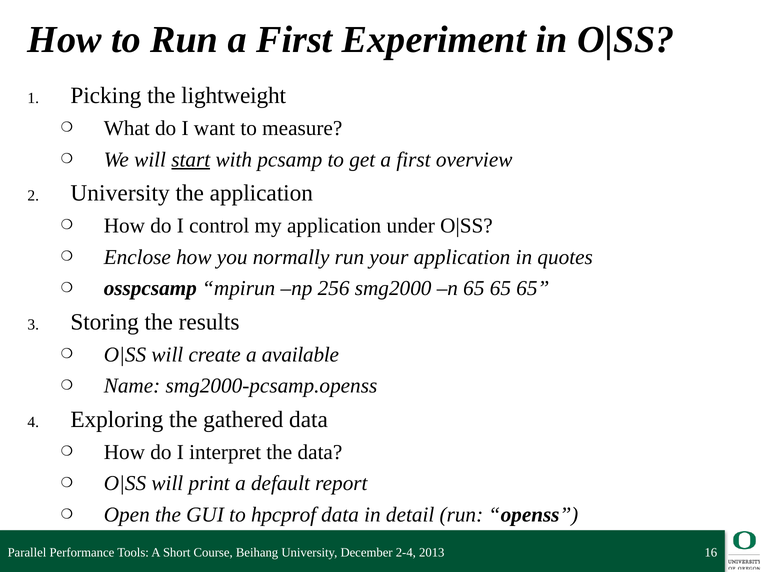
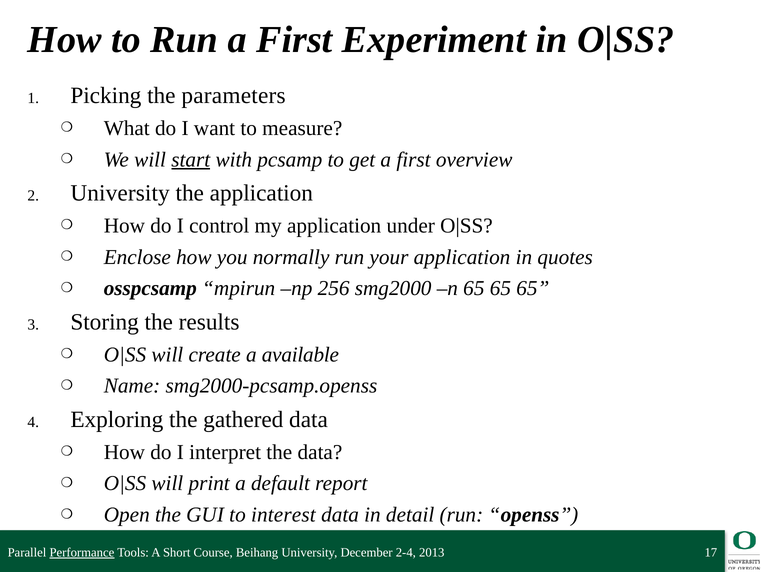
lightweight: lightweight -> parameters
hpcprof: hpcprof -> interest
Performance underline: none -> present
16: 16 -> 17
